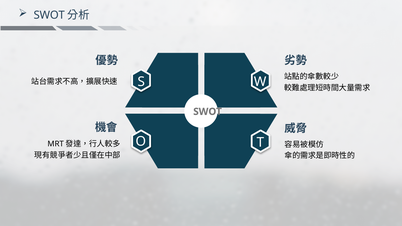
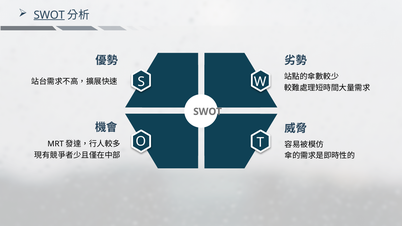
SWOT at (49, 15) underline: none -> present
